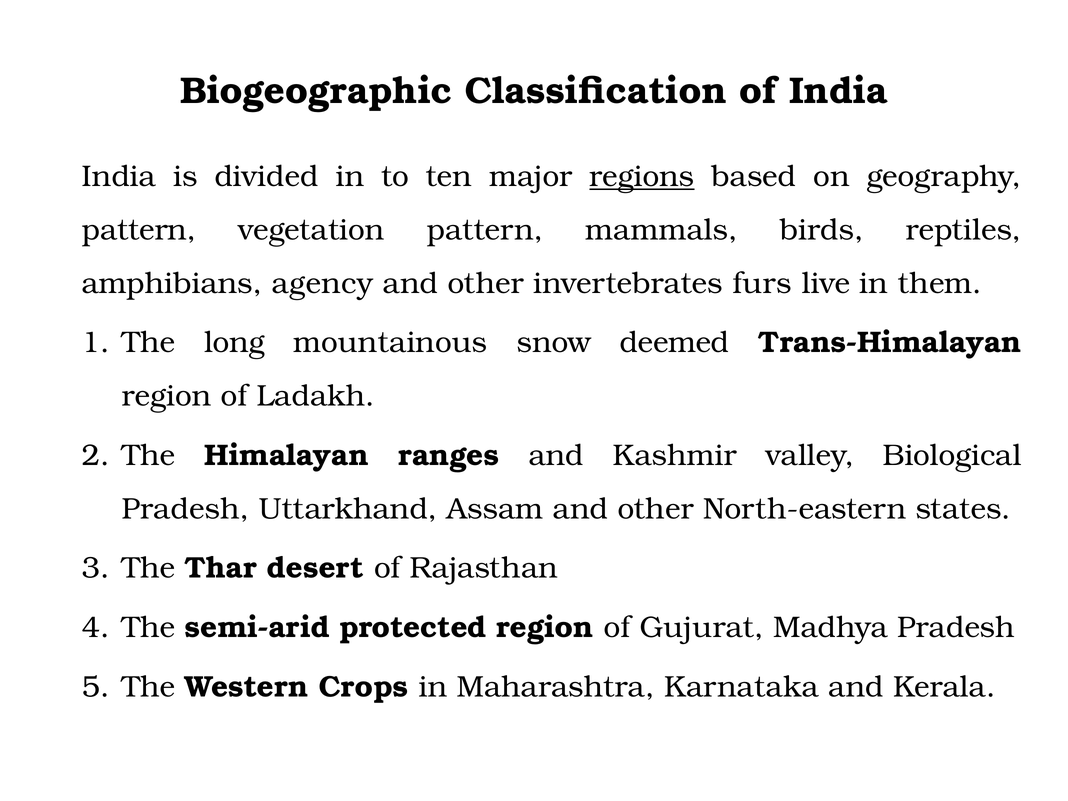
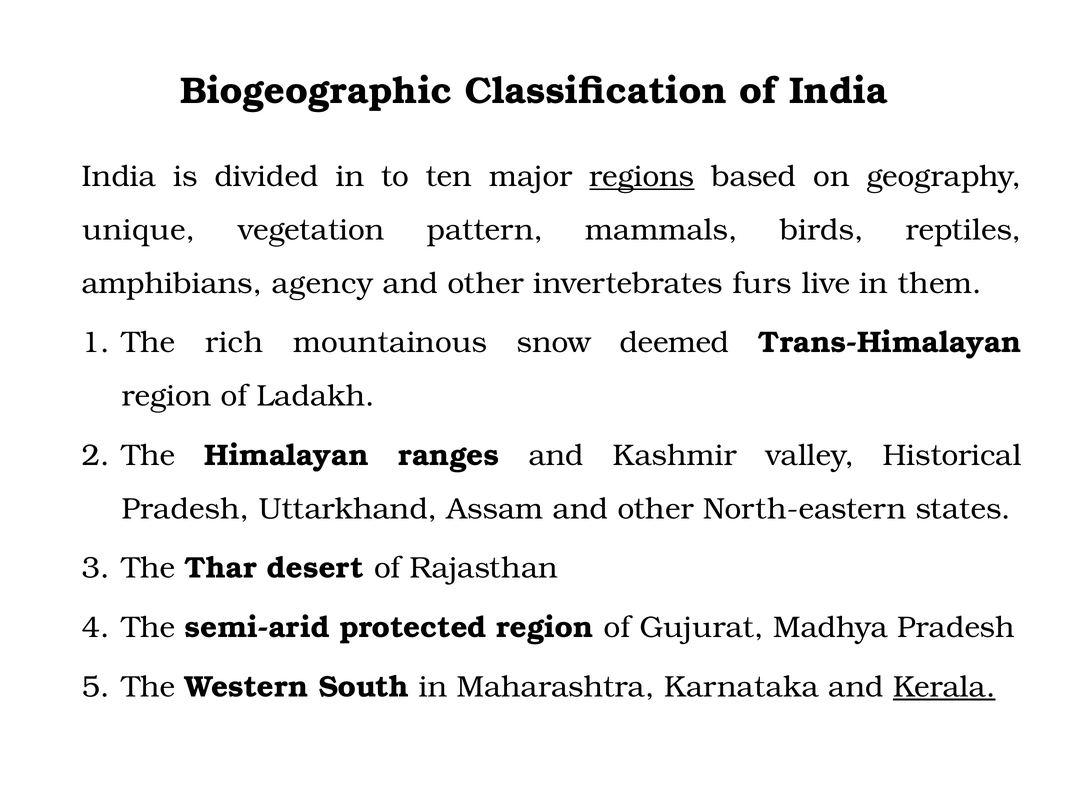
pattern at (139, 230): pattern -> unique
long: long -> rich
Biological: Biological -> Historical
Crops: Crops -> South
Kerala underline: none -> present
